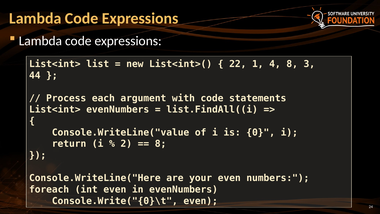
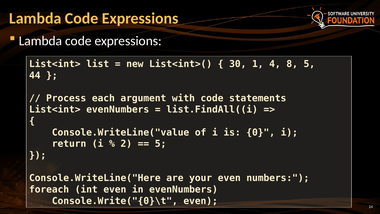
22: 22 -> 30
8 3: 3 -> 5
8 at (161, 144): 8 -> 5
